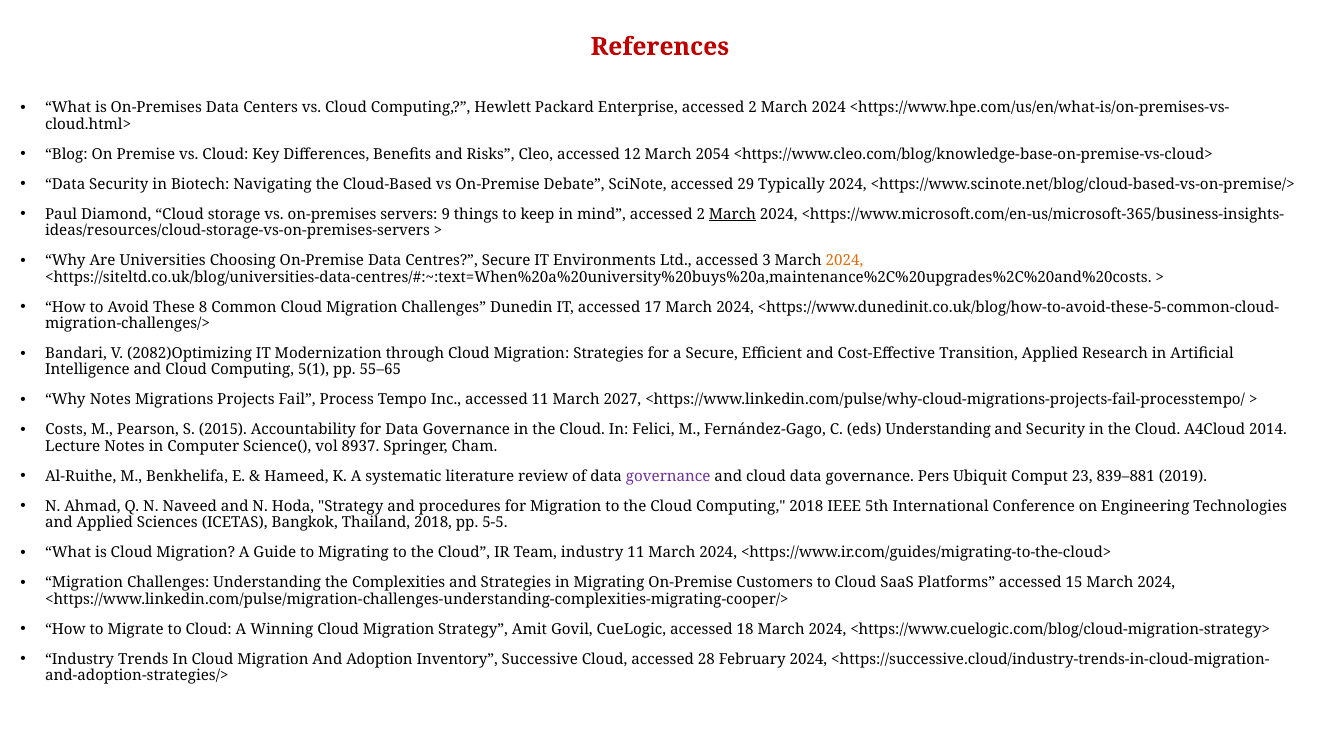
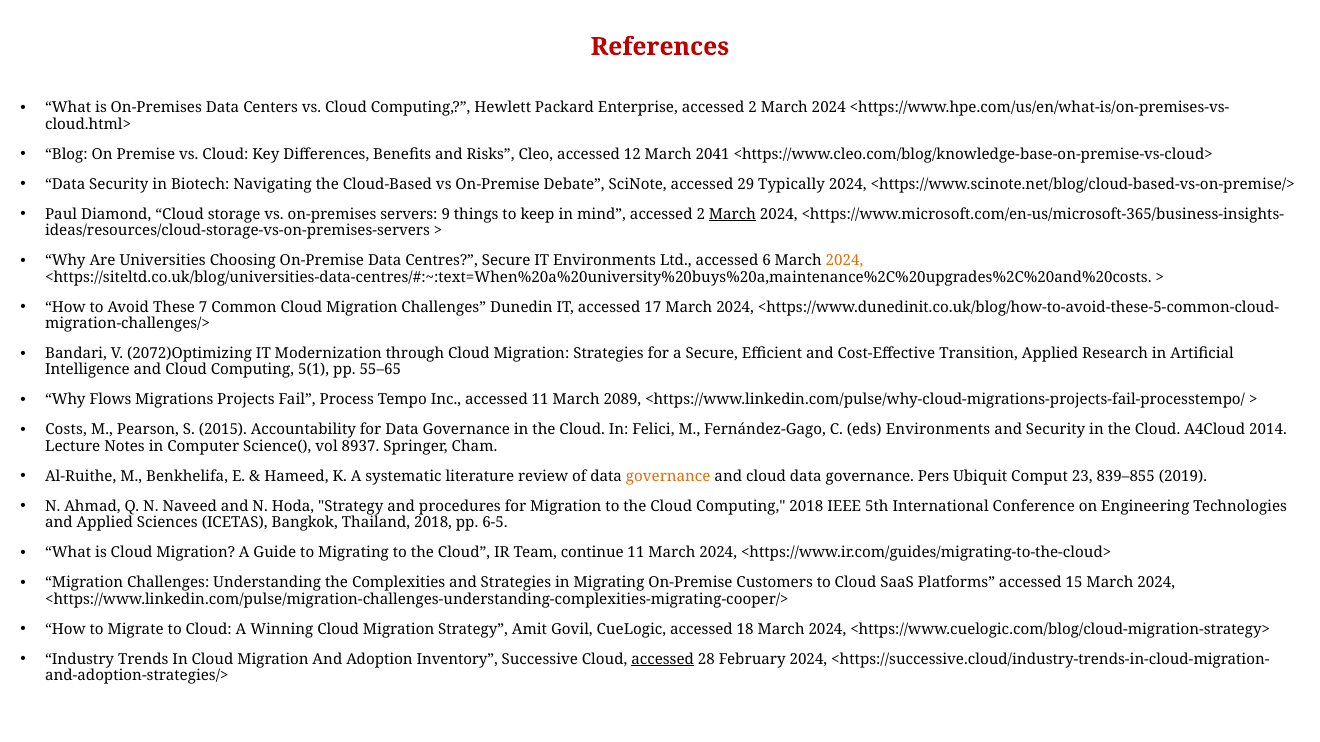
2054: 2054 -> 2041
3: 3 -> 6
8: 8 -> 7
2082)Optimizing: 2082)Optimizing -> 2072)Optimizing
Why Notes: Notes -> Flows
2027: 2027 -> 2089
eds Understanding: Understanding -> Environments
governance at (668, 477) colour: purple -> orange
839–881: 839–881 -> 839–855
5-5: 5-5 -> 6-5
Team industry: industry -> continue
accessed at (663, 660) underline: none -> present
